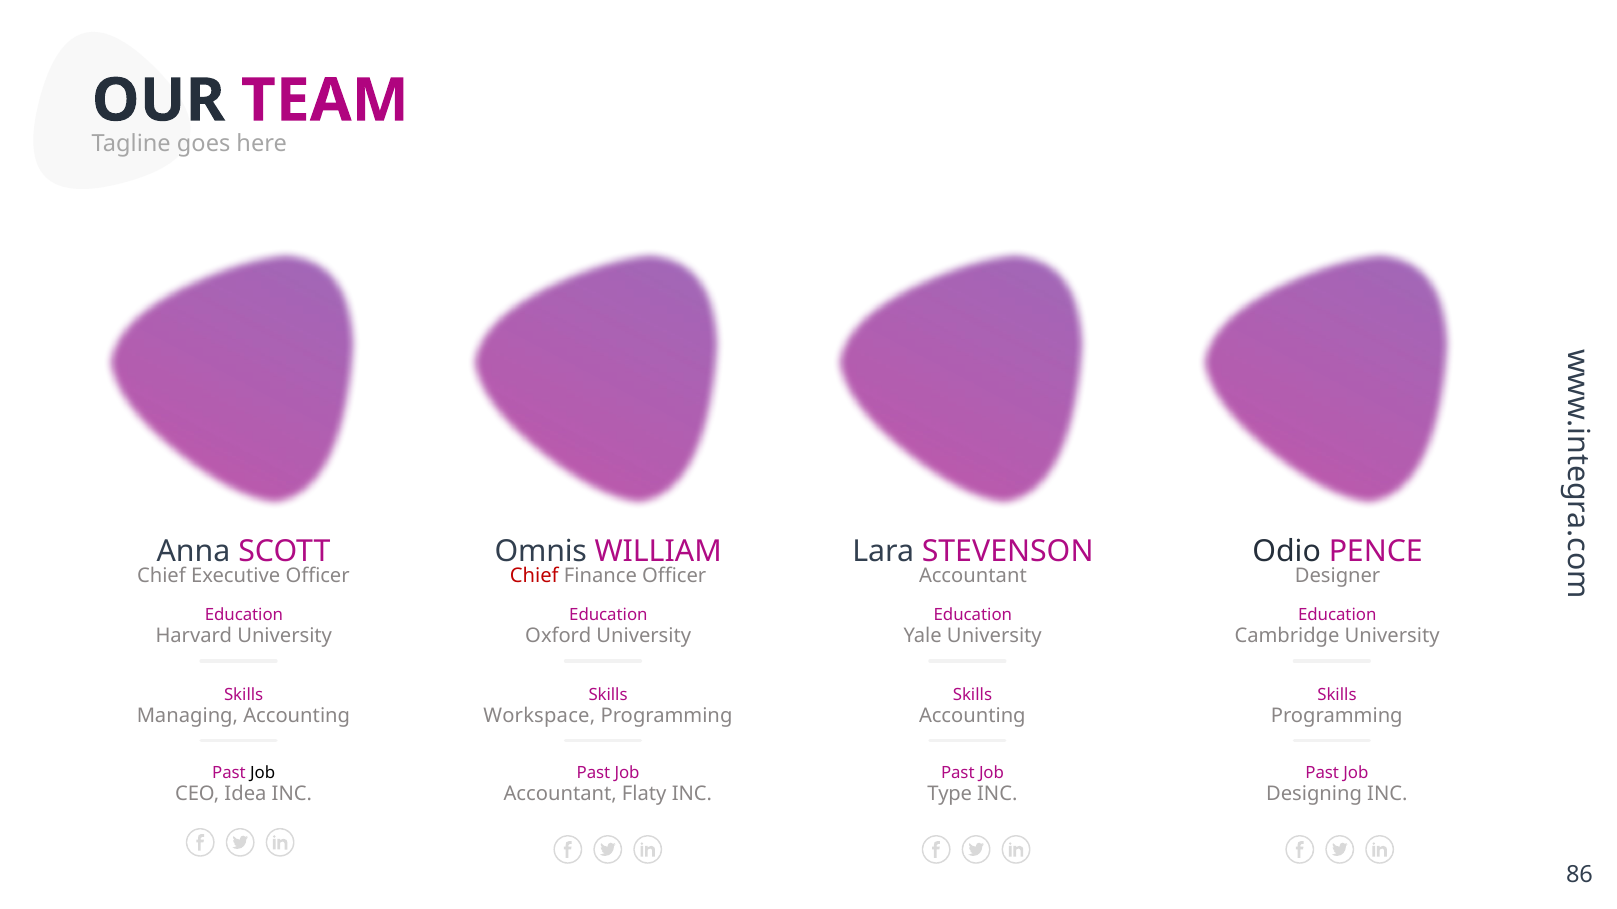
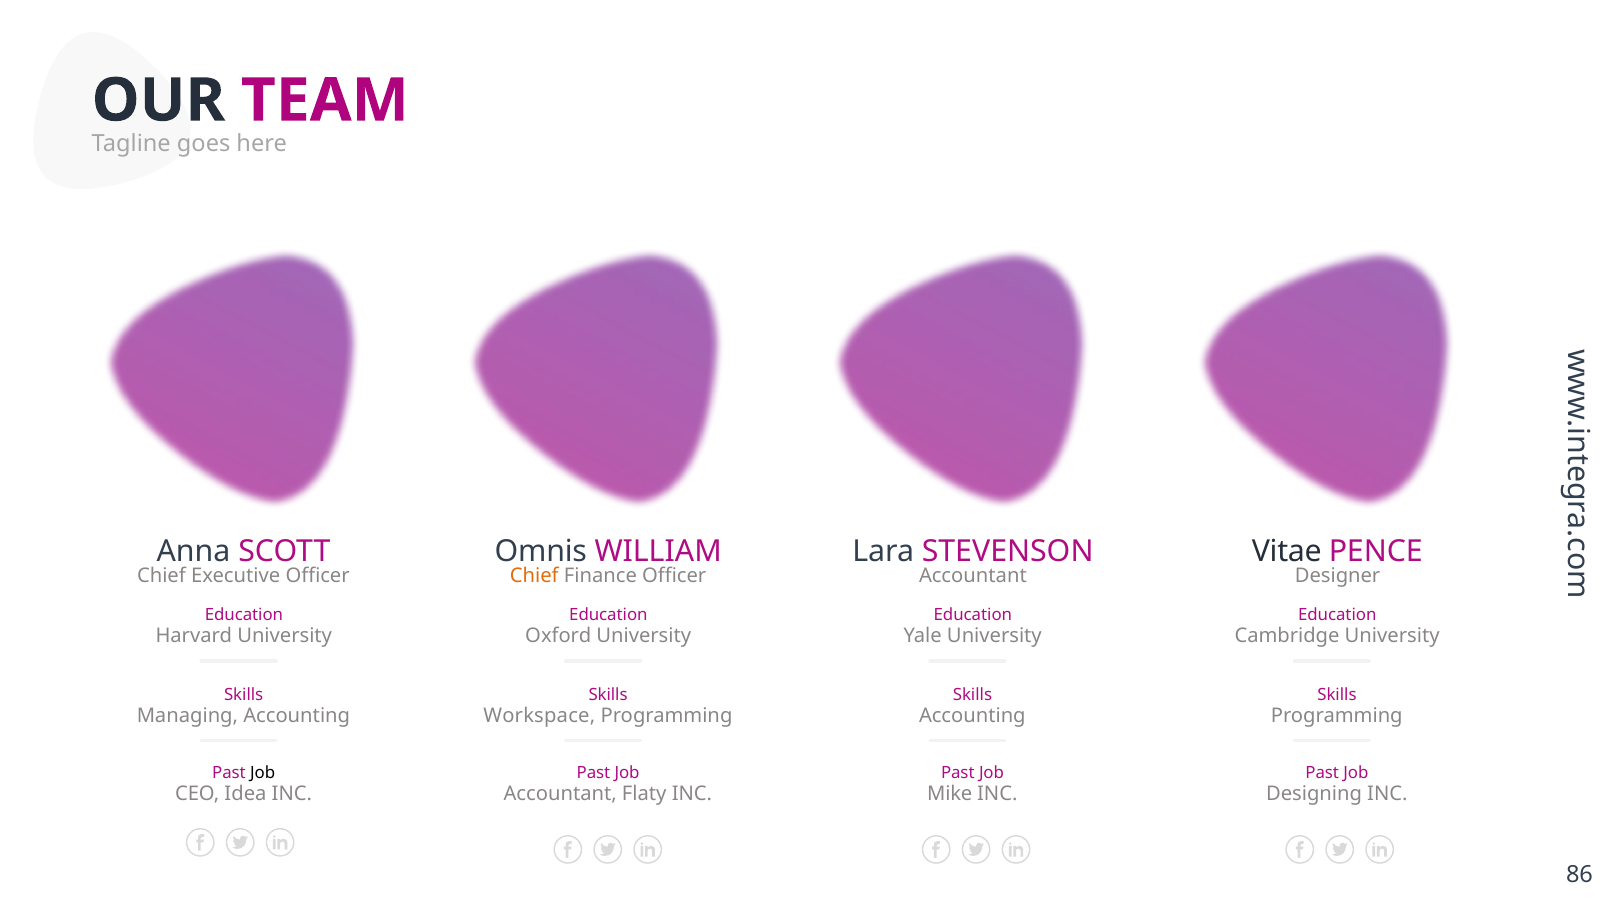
Odio: Odio -> Vitae
Chief at (534, 576) colour: red -> orange
Type: Type -> Mike
